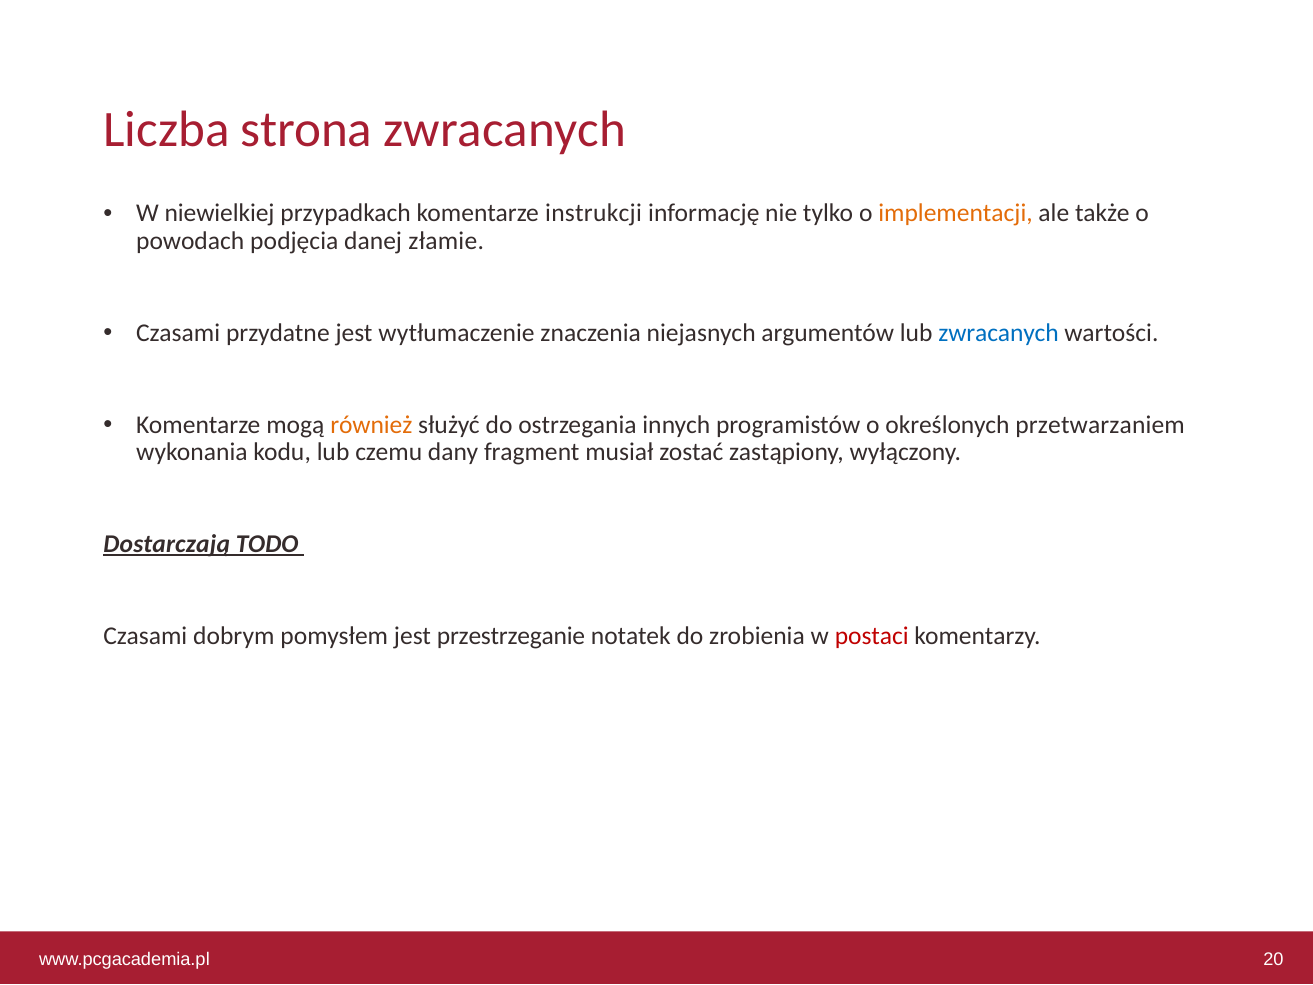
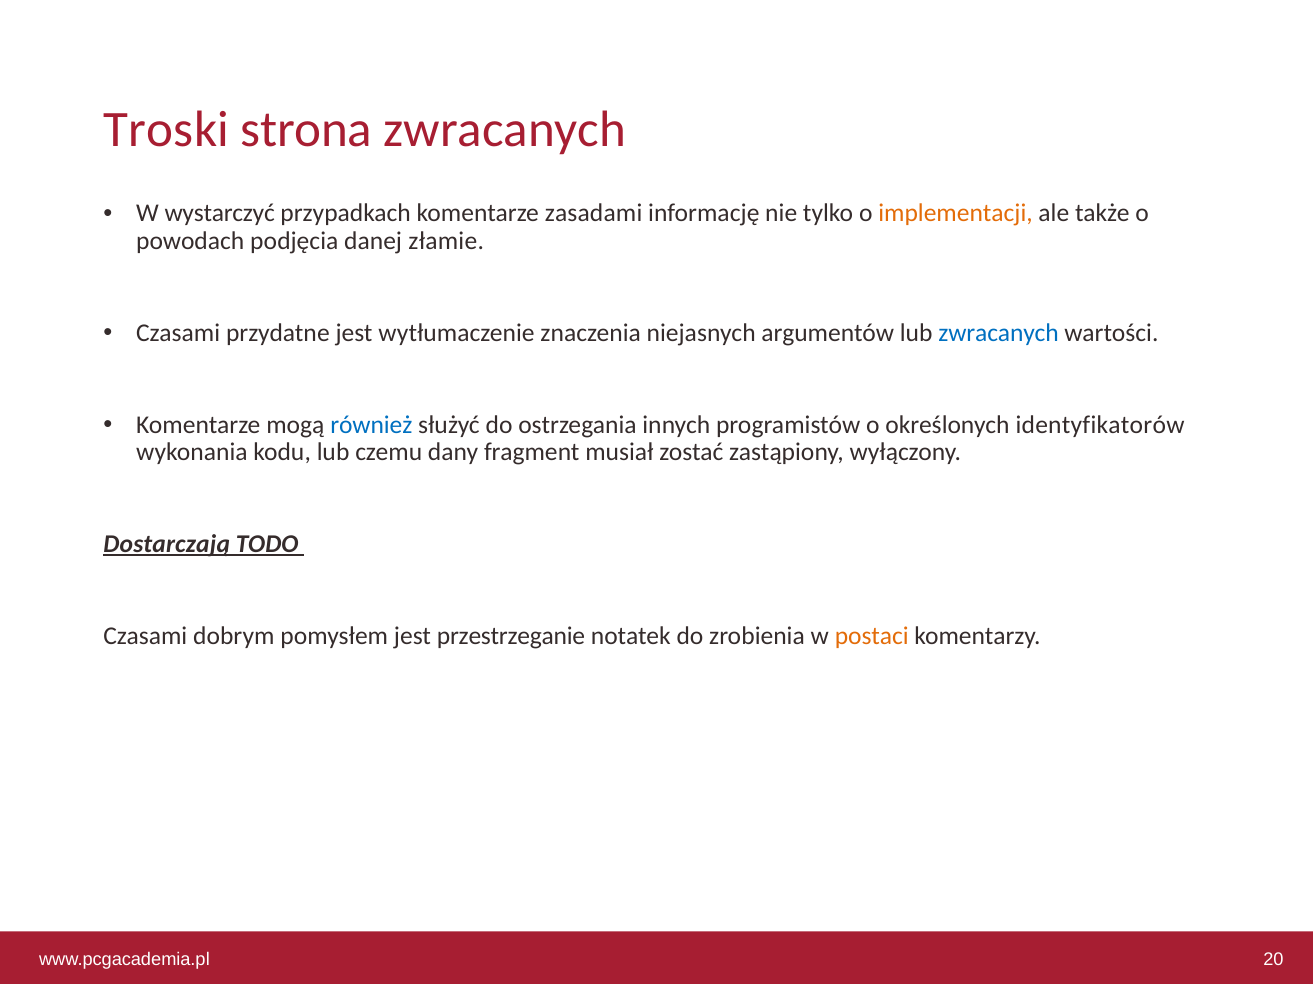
Liczba: Liczba -> Troski
niewielkiej: niewielkiej -> wystarczyć
instrukcji: instrukcji -> zasadami
również colour: orange -> blue
przetwarzaniem: przetwarzaniem -> identyfikatorów
postaci colour: red -> orange
